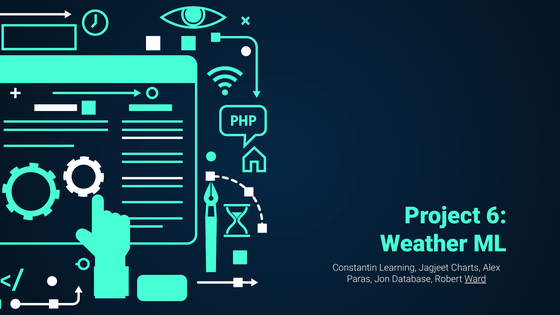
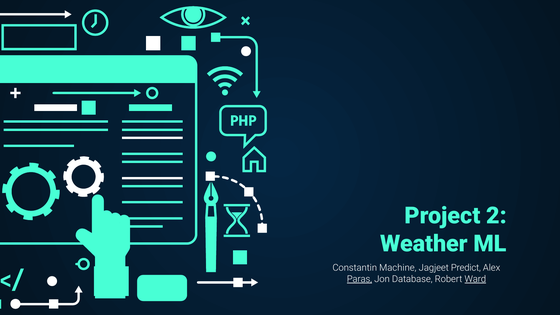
6: 6 -> 2
Learning: Learning -> Machine
Charts: Charts -> Predict
Paras underline: none -> present
